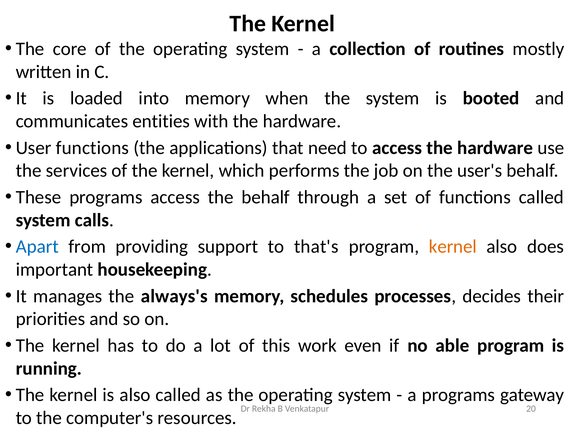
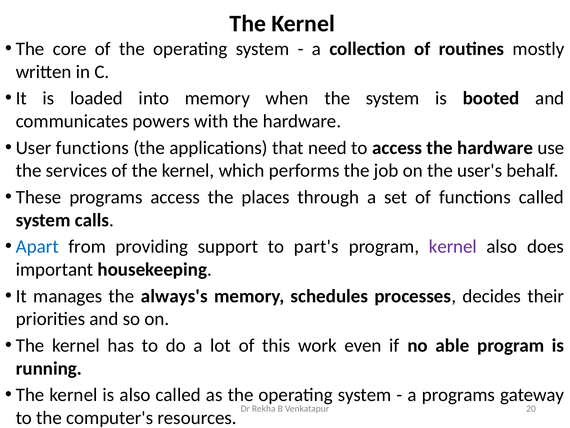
entities: entities -> powers
the behalf: behalf -> places
that's: that's -> part's
kernel at (453, 246) colour: orange -> purple
